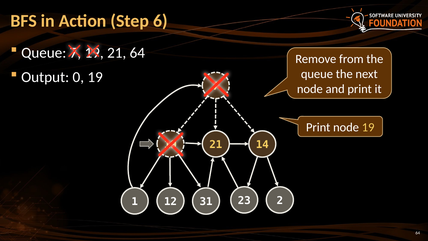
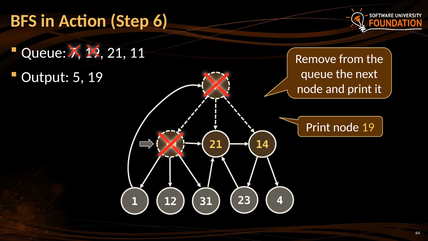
21 64: 64 -> 11
0: 0 -> 5
2: 2 -> 4
